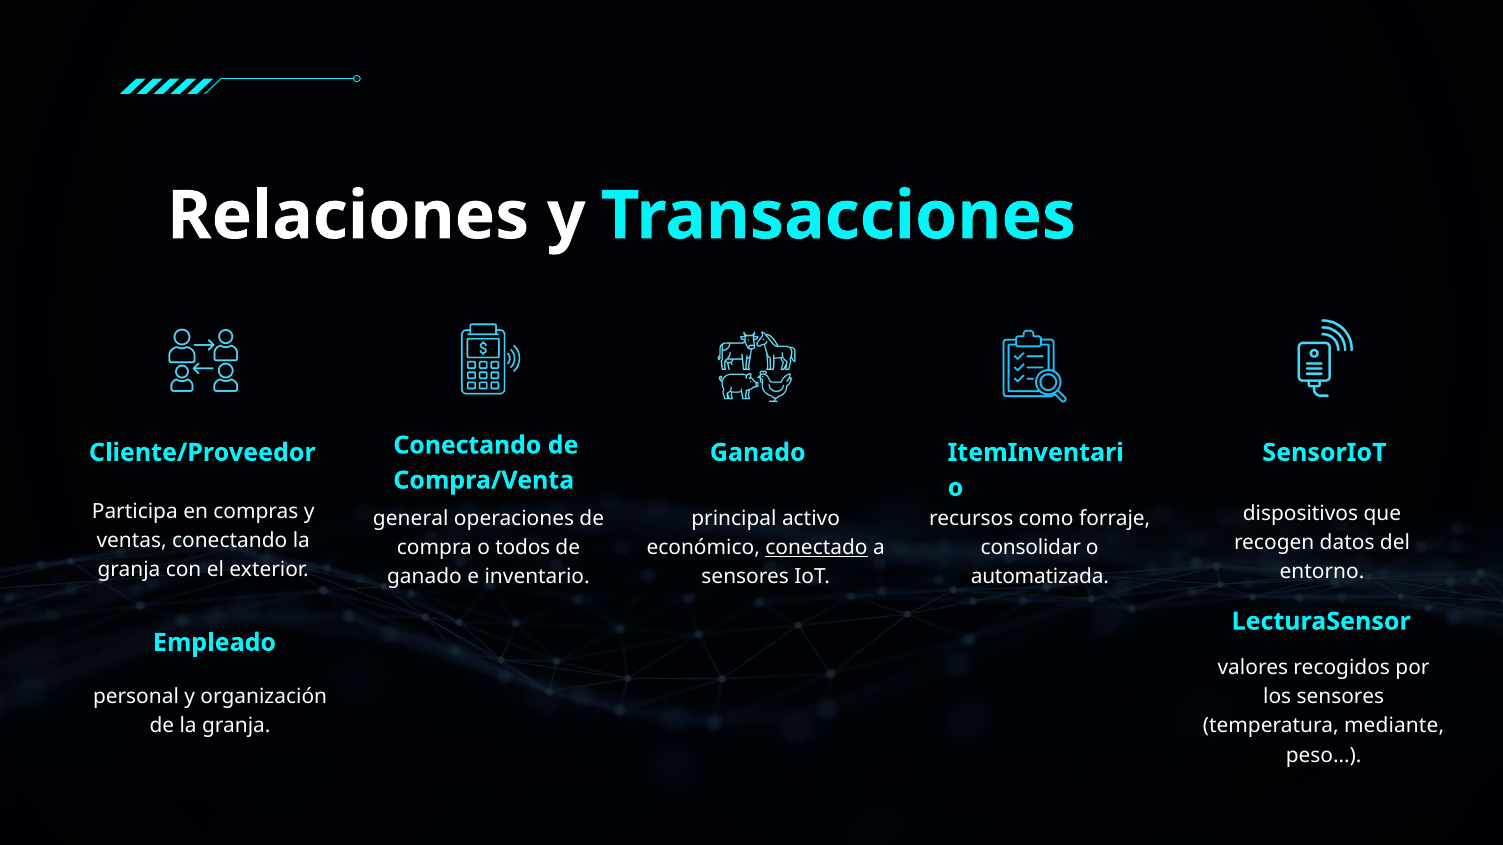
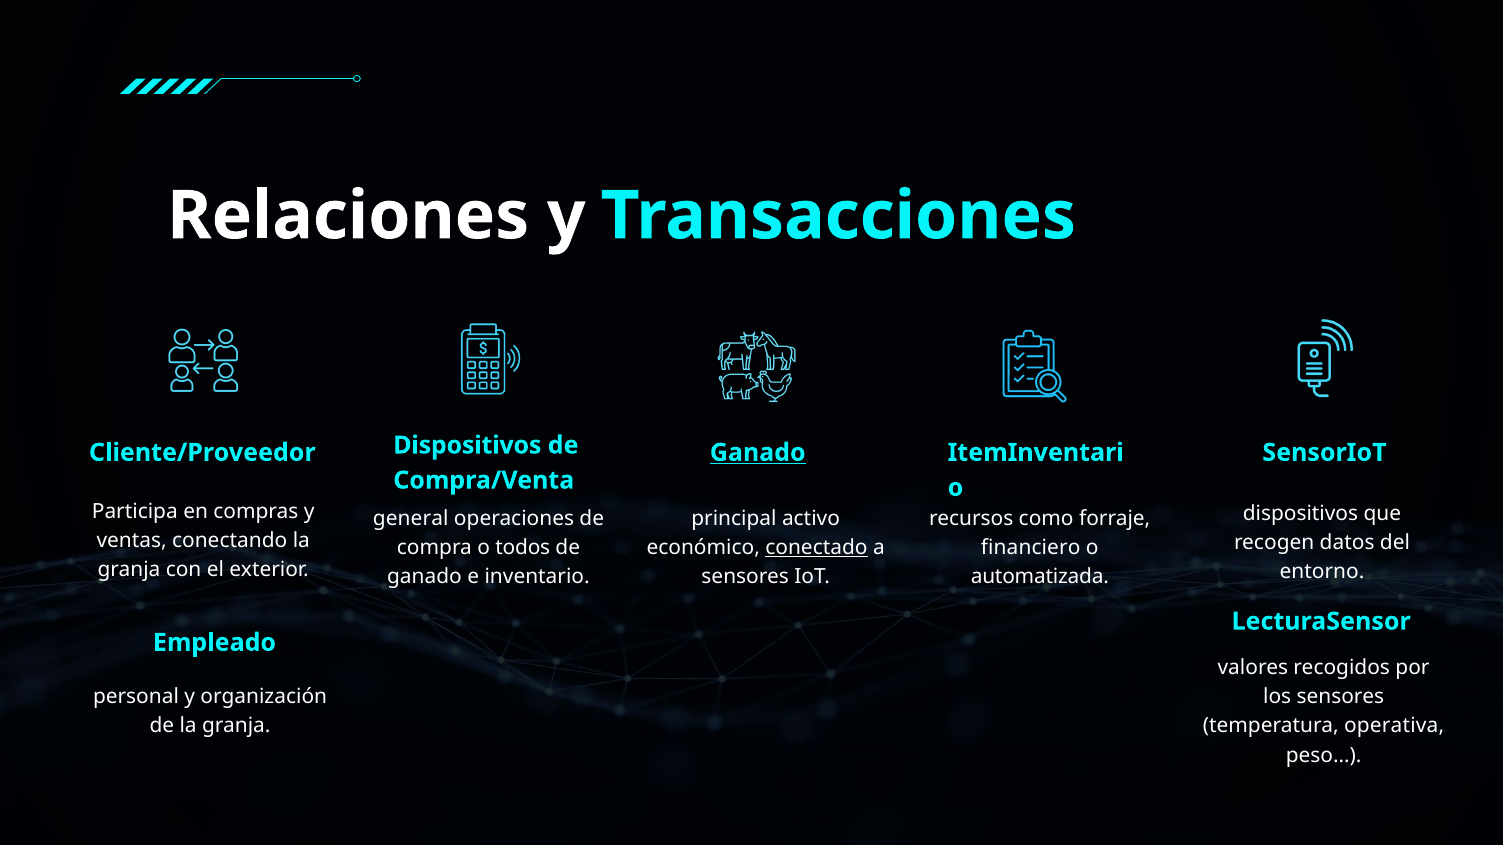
Cliente/Proveedor Conectando: Conectando -> Dispositivos
Ganado at (758, 453) underline: none -> present
consolidar: consolidar -> financiero
mediante: mediante -> operativa
